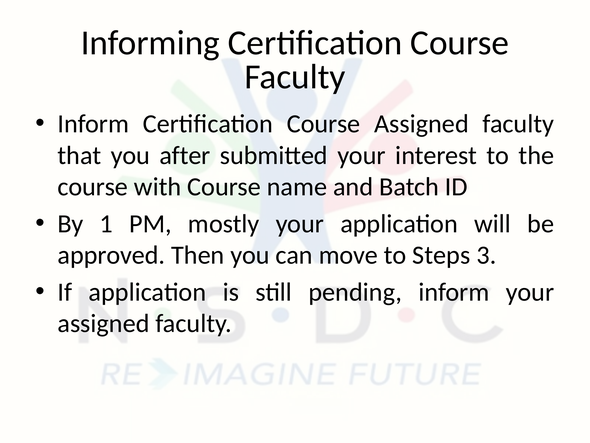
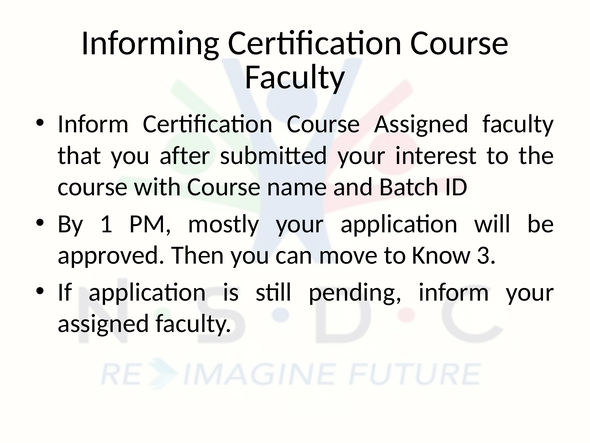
Steps: Steps -> Know
